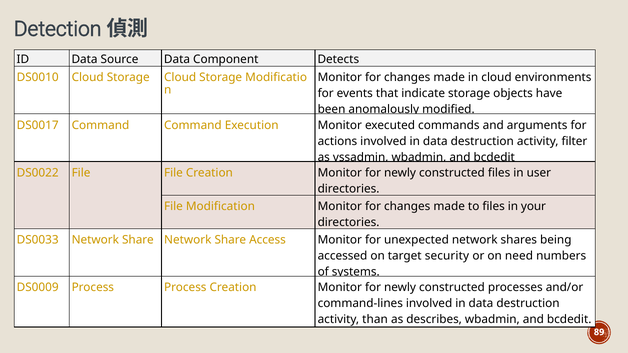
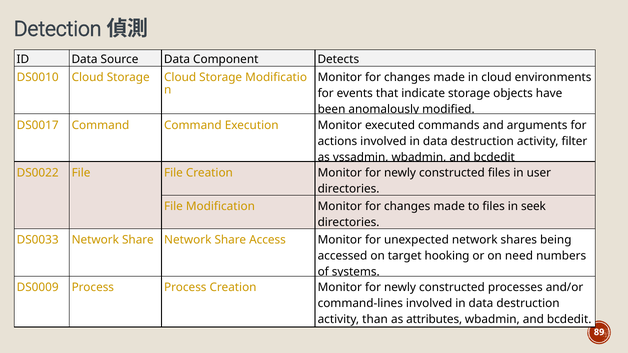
your: your -> seek
security: security -> hooking
describes: describes -> attributes
